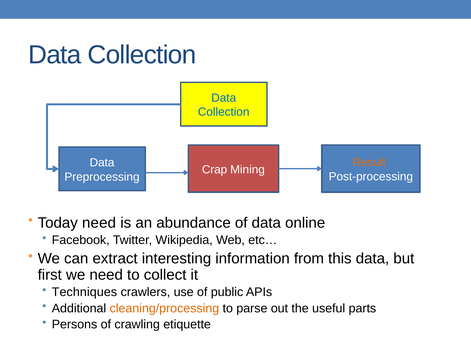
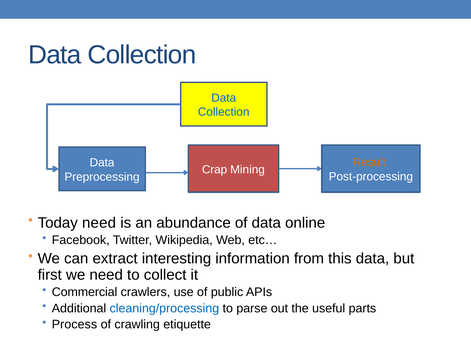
Techniques: Techniques -> Commercial
cleaning/processing colour: orange -> blue
Persons: Persons -> Process
